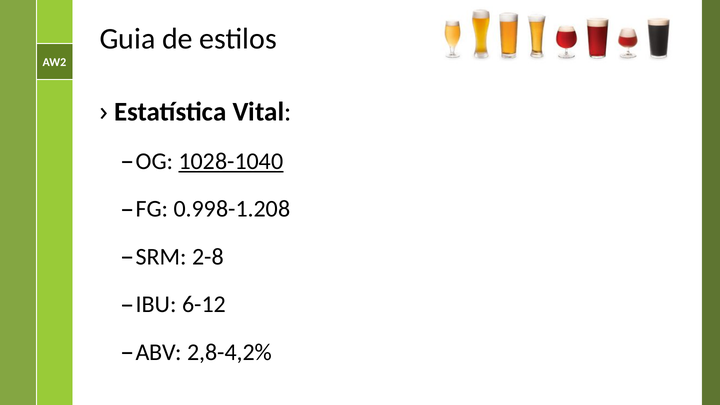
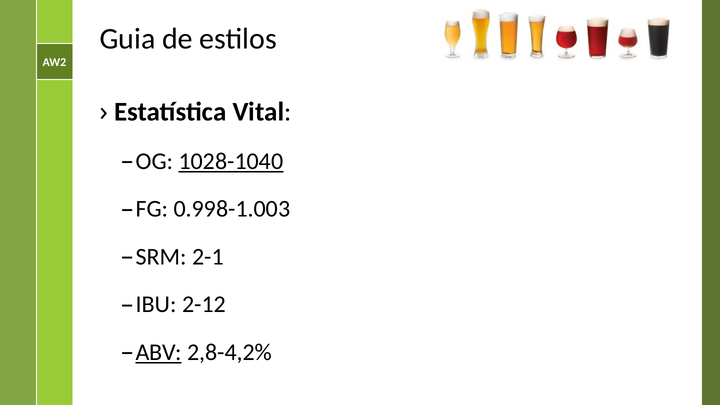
0.998-1.208: 0.998-1.208 -> 0.998-1.003
2-8: 2-8 -> 2-1
6-12: 6-12 -> 2-12
ABV underline: none -> present
